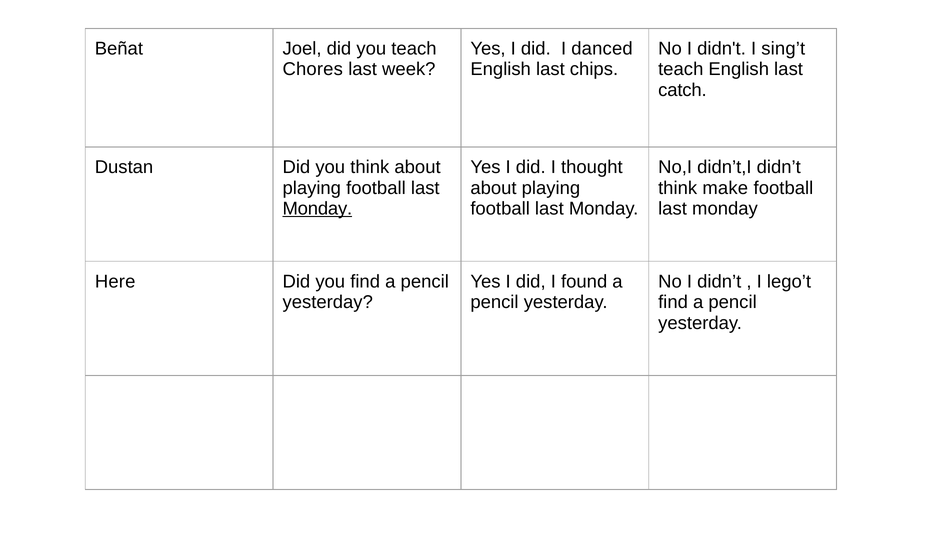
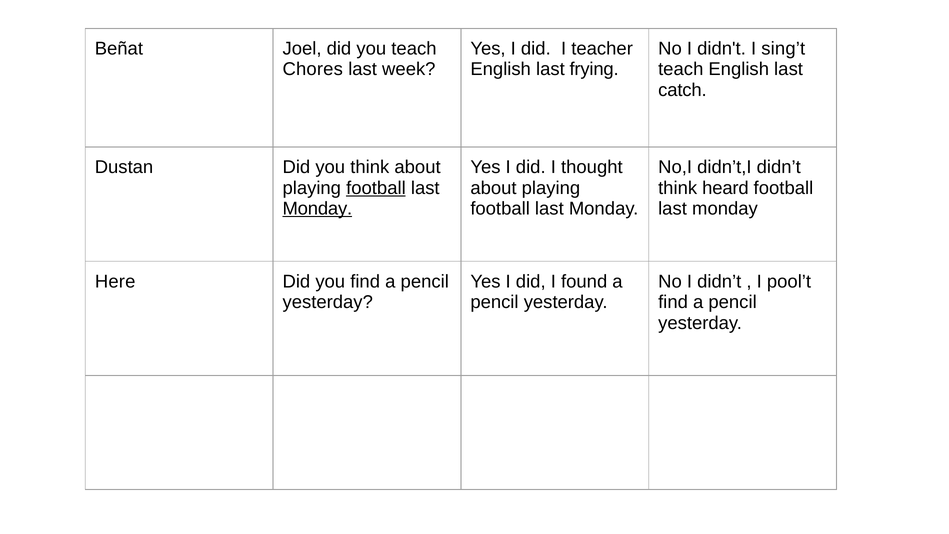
danced: danced -> teacher
chips: chips -> frying
football at (376, 188) underline: none -> present
make: make -> heard
lego’t: lego’t -> pool’t
